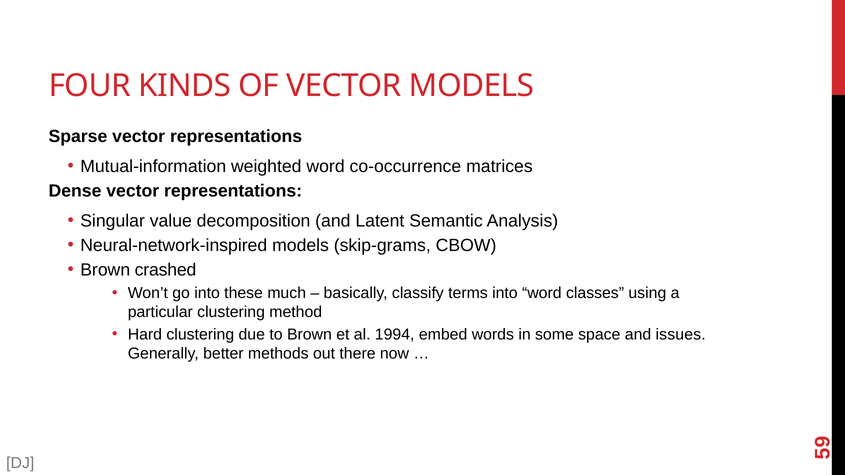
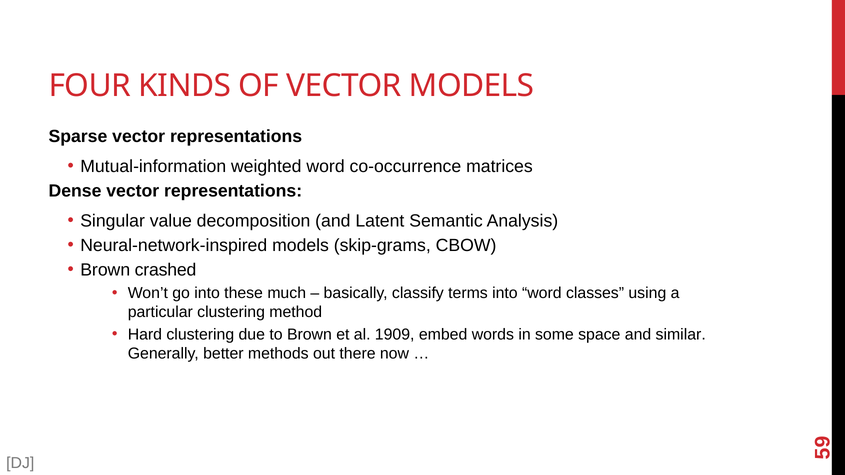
1994: 1994 -> 1909
issues: issues -> similar
